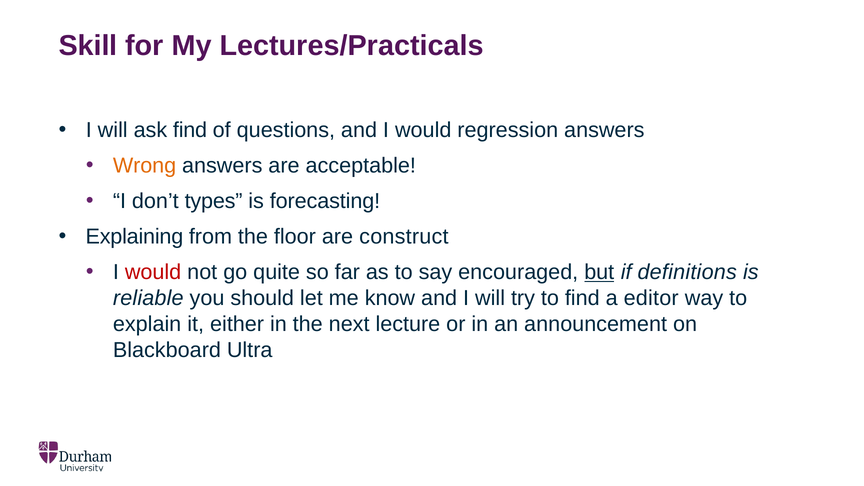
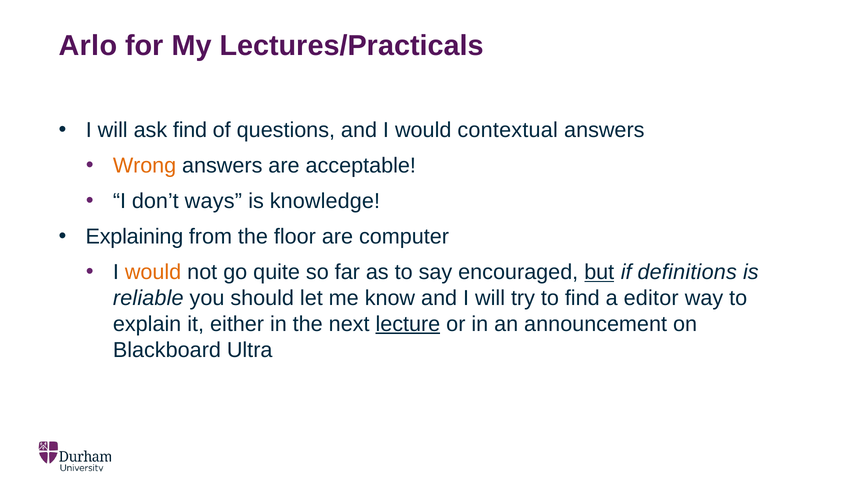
Skill: Skill -> Arlo
regression: regression -> contextual
types: types -> ways
forecasting: forecasting -> knowledge
construct: construct -> computer
would at (153, 272) colour: red -> orange
lecture underline: none -> present
